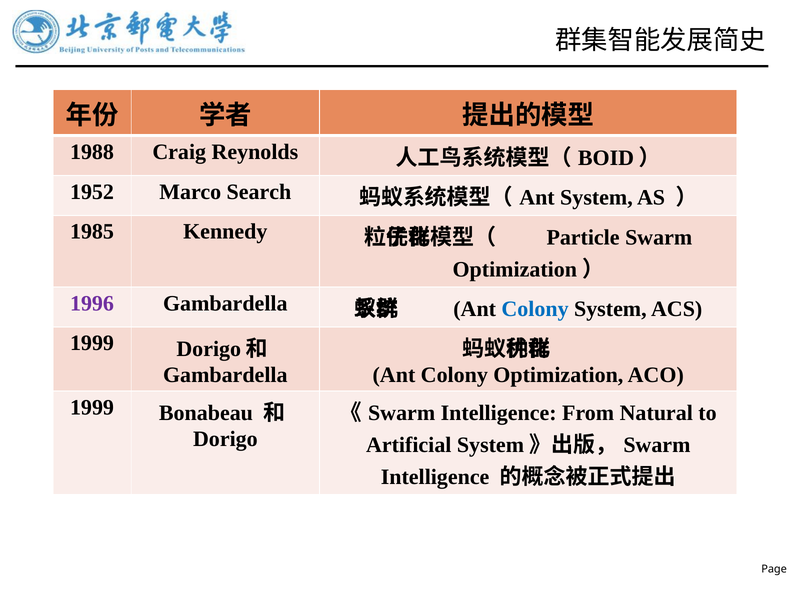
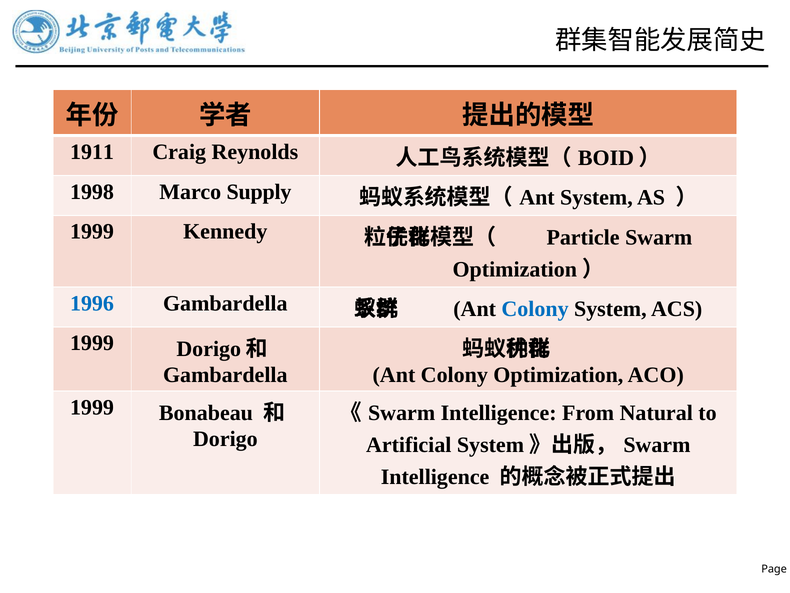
1988: 1988 -> 1911
1952: 1952 -> 1998
Search: Search -> Supply
1985 at (92, 231): 1985 -> 1999
1996 colour: purple -> blue
